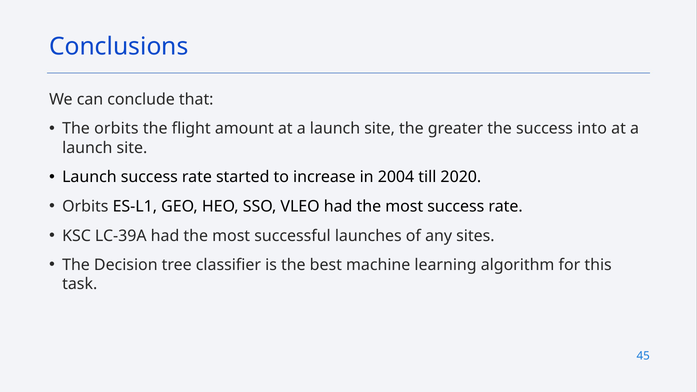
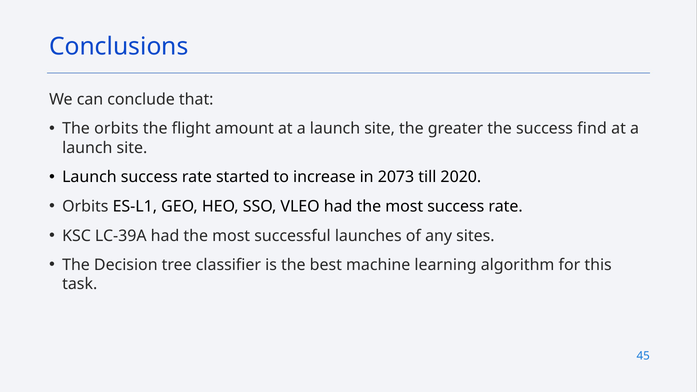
into: into -> find
2004: 2004 -> 2073
